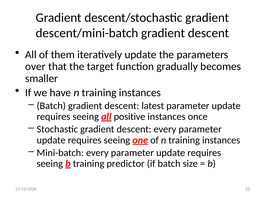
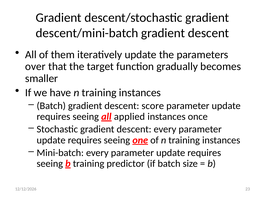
latest: latest -> score
positive: positive -> applied
